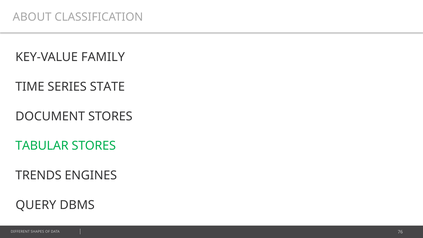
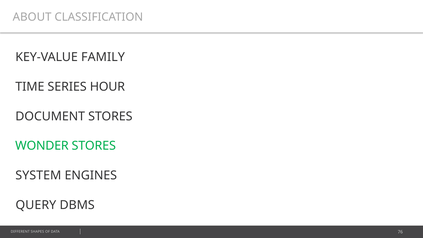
STATE: STATE -> HOUR
TABULAR: TABULAR -> WONDER
TRENDS: TRENDS -> SYSTEM
